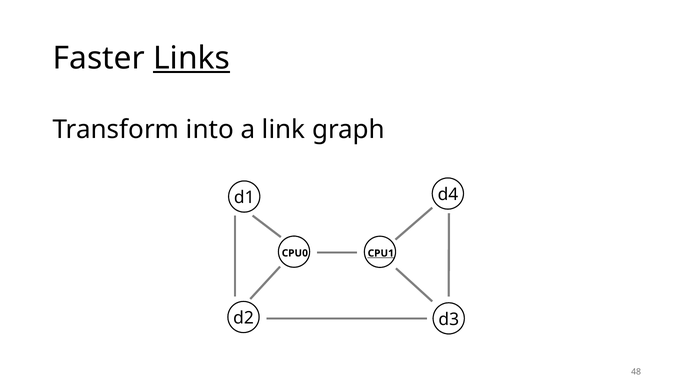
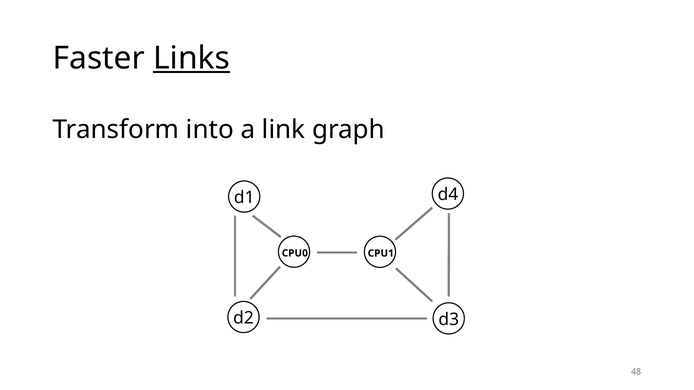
CPU1 underline: present -> none
